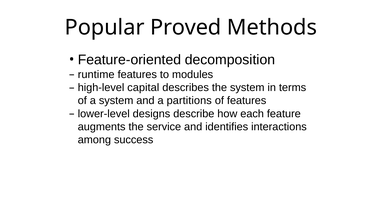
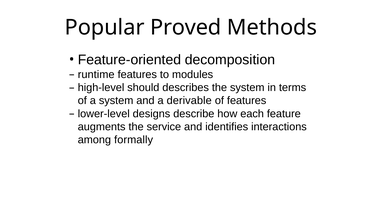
capital: capital -> should
partitions: partitions -> derivable
success: success -> formally
